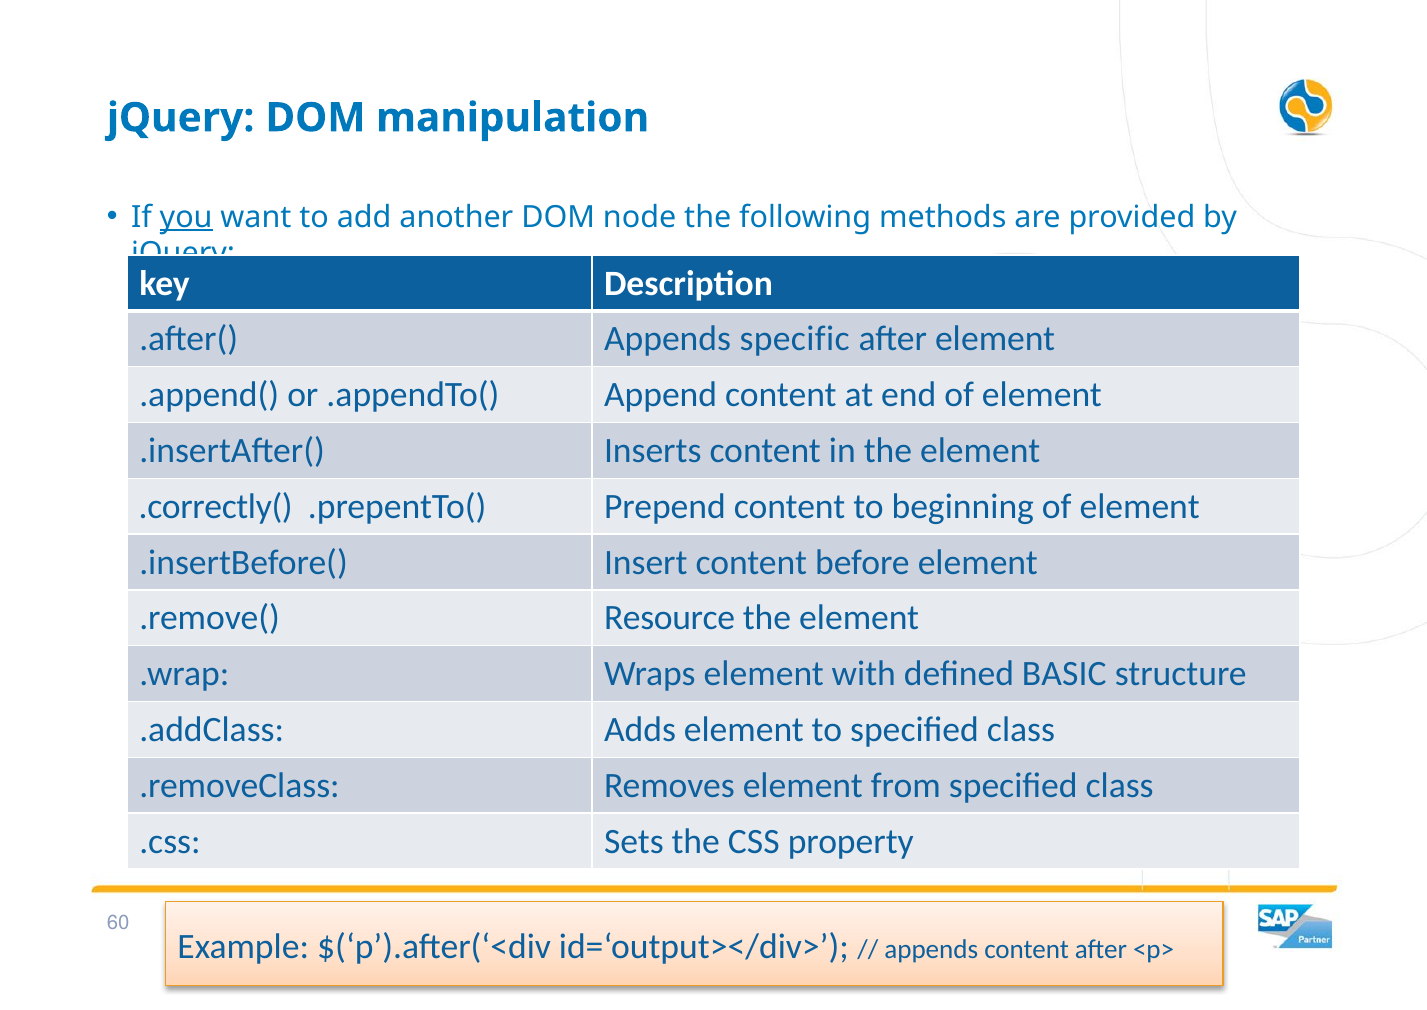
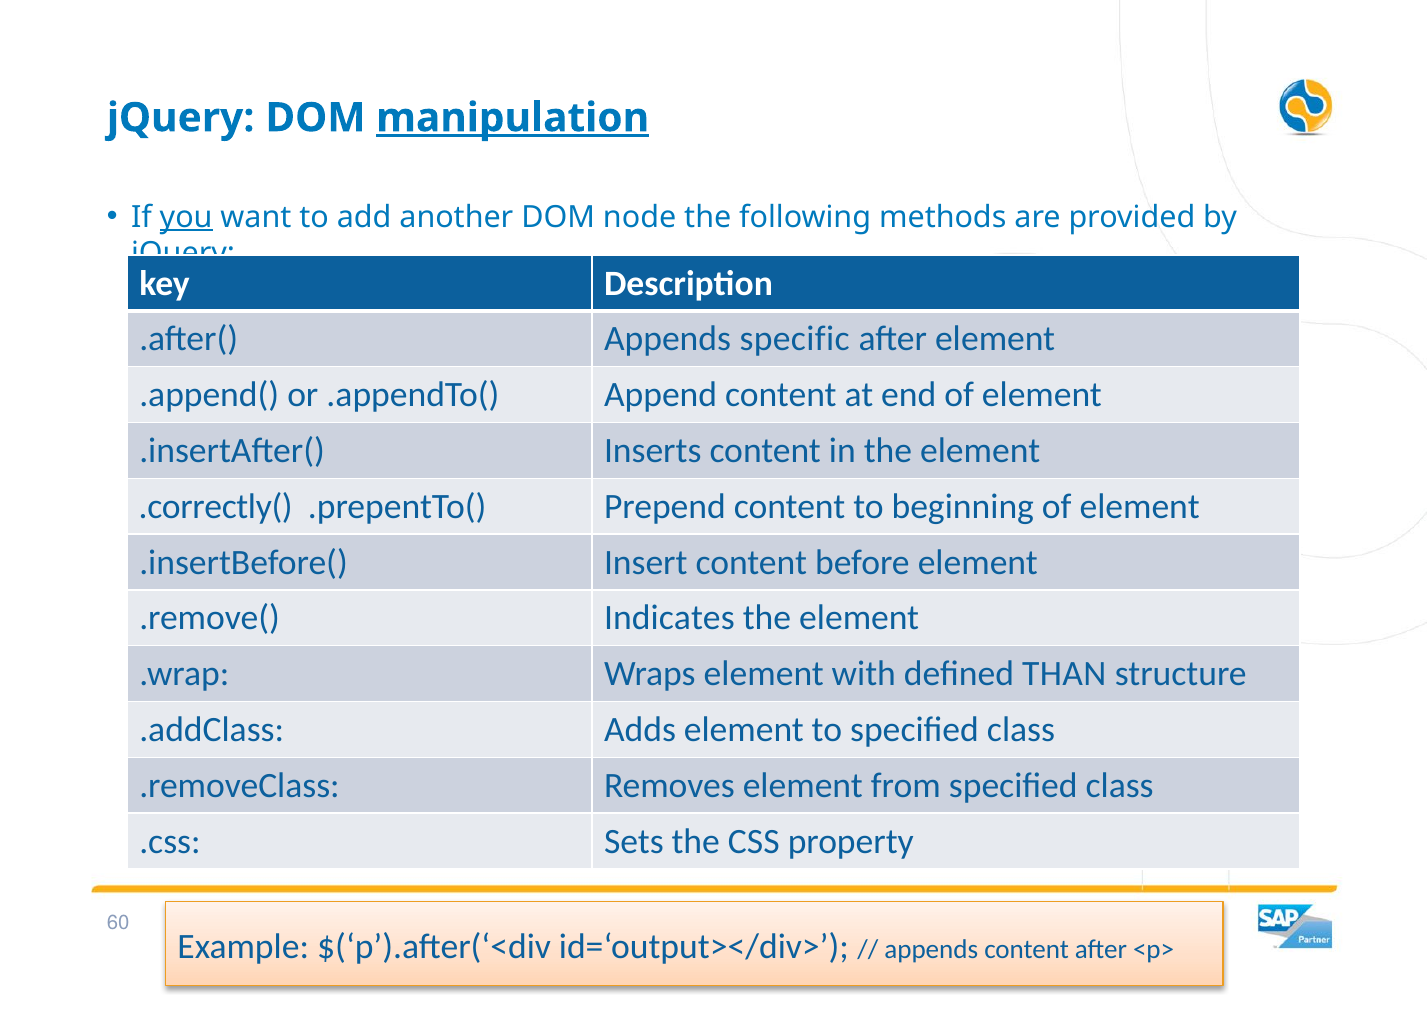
manipulation underline: none -> present
Resource: Resource -> Indicates
BASIC: BASIC -> THAN
